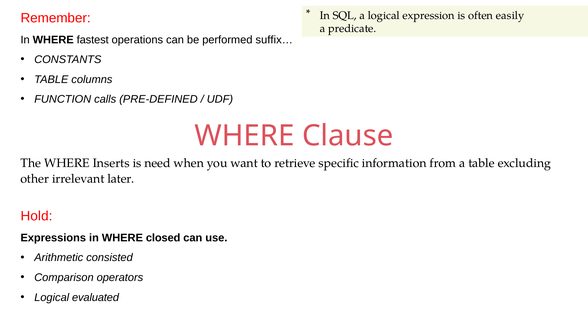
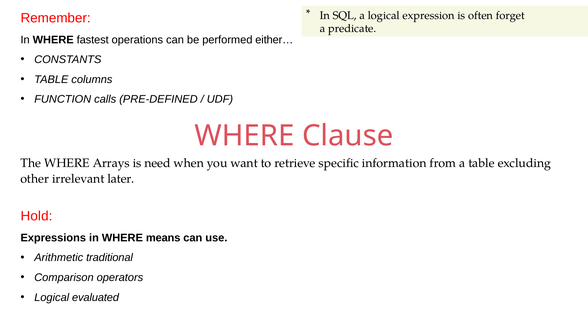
easily: easily -> forget
suffix…: suffix… -> either…
Inserts: Inserts -> Arrays
closed: closed -> means
consisted: consisted -> traditional
